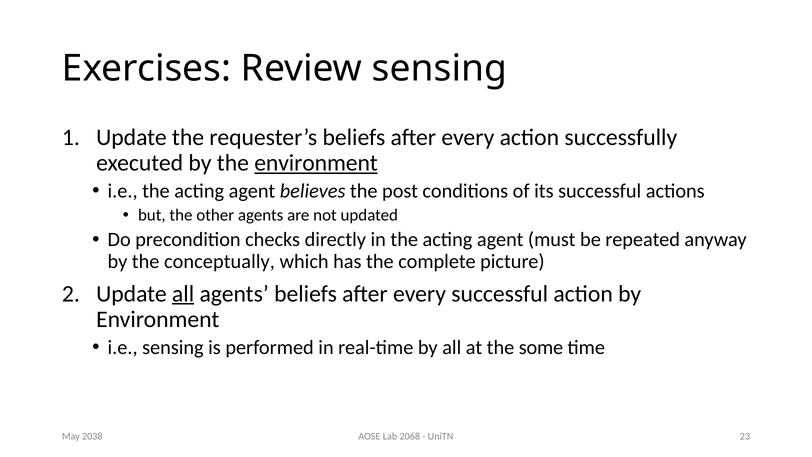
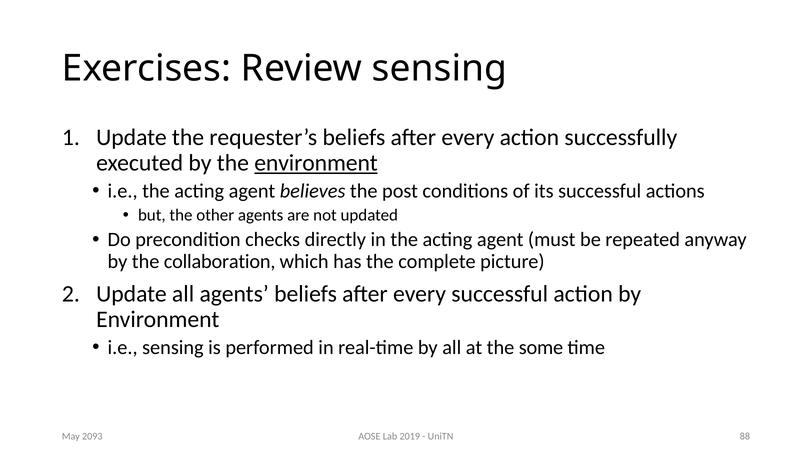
conceptually: conceptually -> collaboration
all at (183, 294) underline: present -> none
2068: 2068 -> 2019
23: 23 -> 88
2038: 2038 -> 2093
